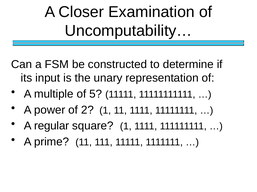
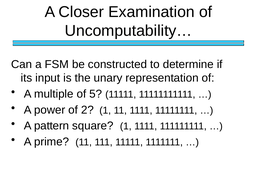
regular: regular -> pattern
